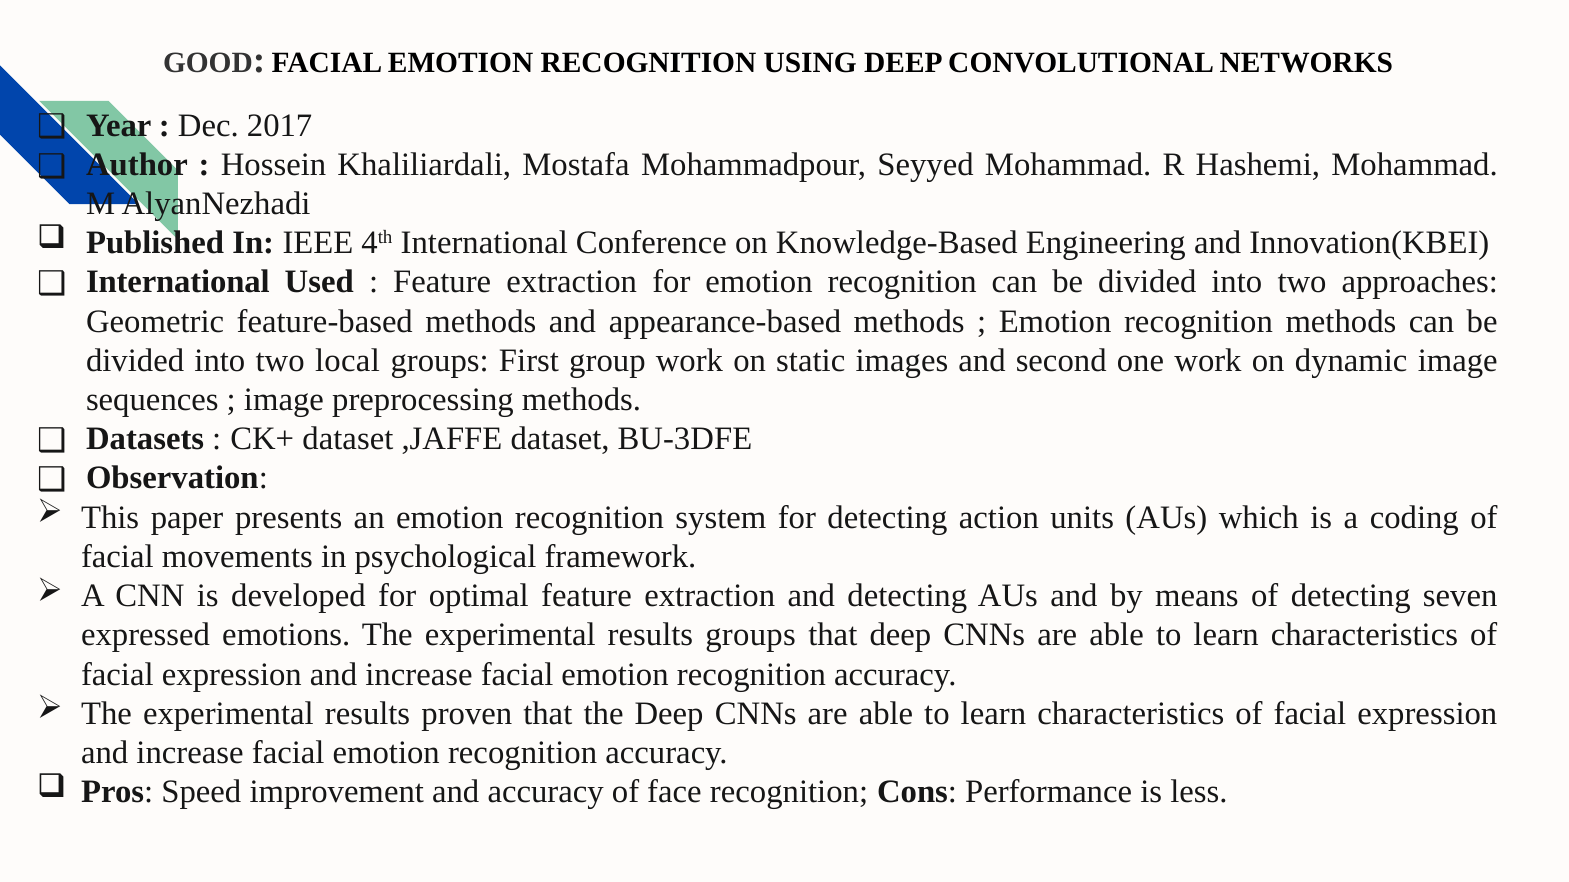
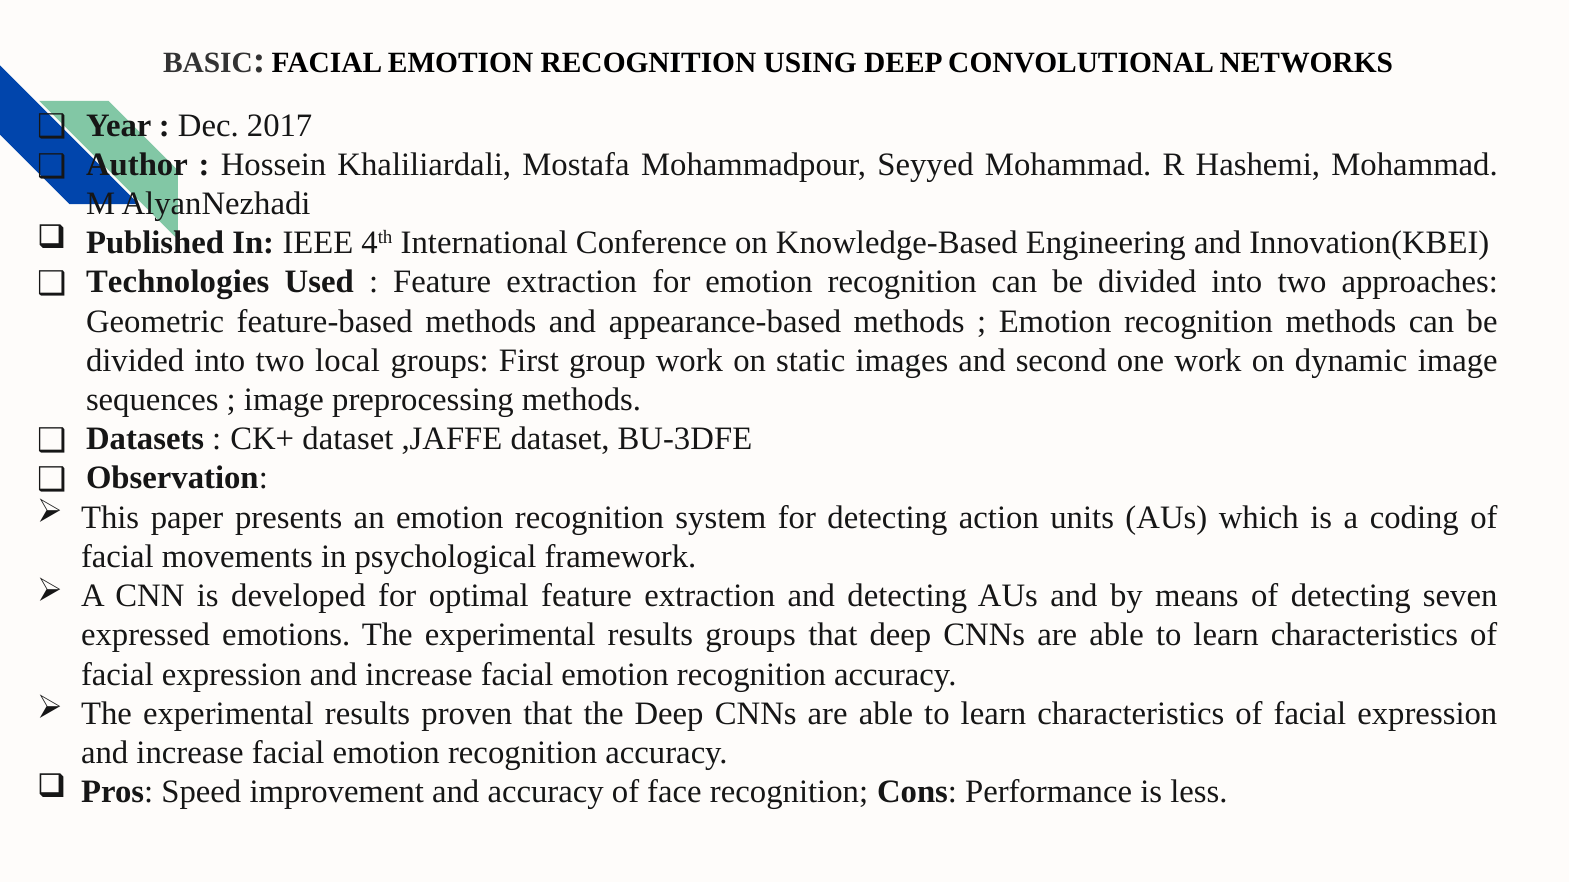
GOOD: GOOD -> BASIC
International at (178, 282): International -> Technologies
